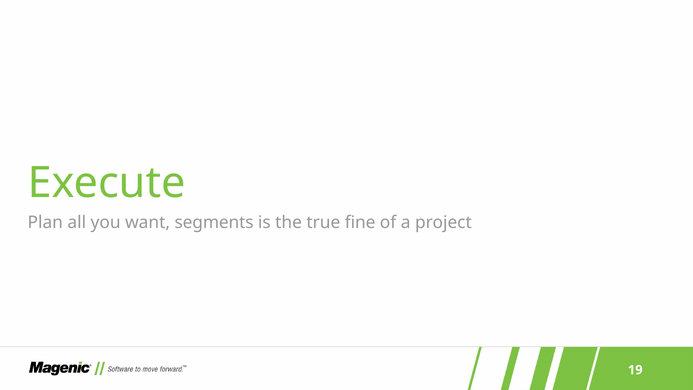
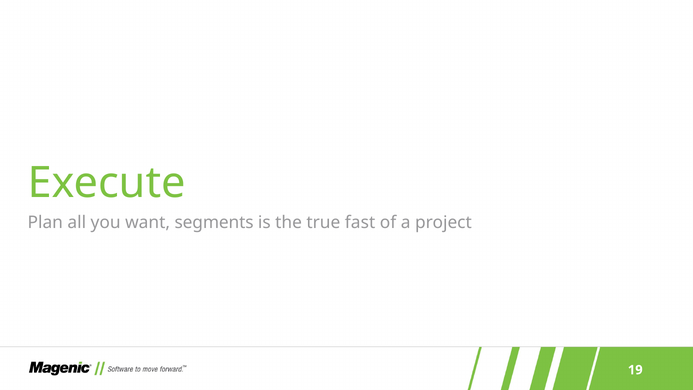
fine: fine -> fast
